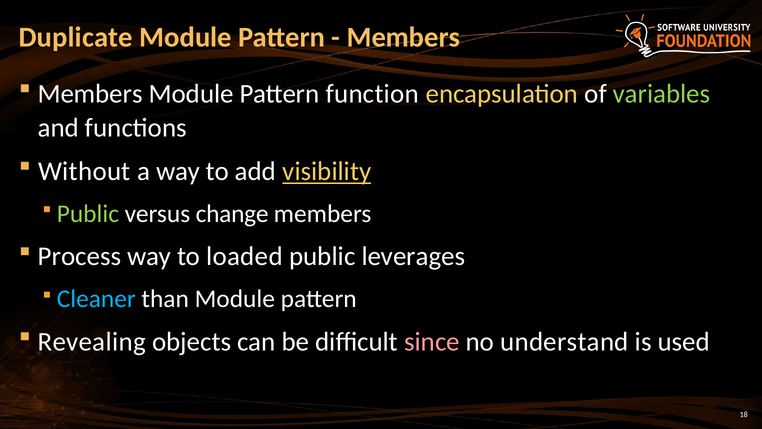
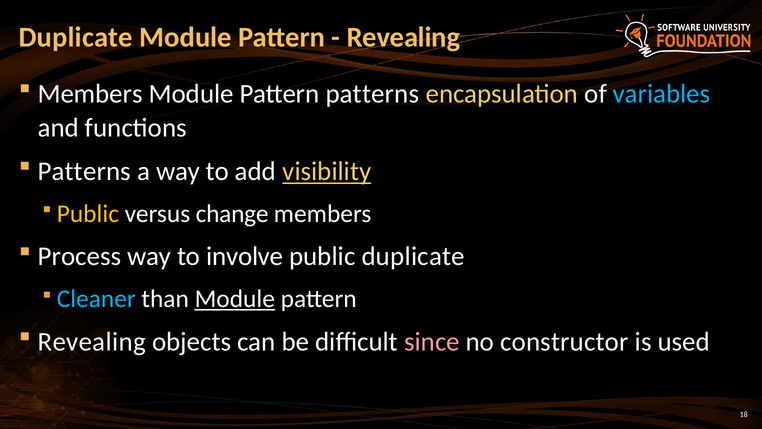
Members at (403, 37): Members -> Revealing
Pattern function: function -> patterns
variables colour: light green -> light blue
Without at (84, 171): Without -> Patterns
Public at (88, 214) colour: light green -> yellow
loaded: loaded -> involve
public leverages: leverages -> duplicate
Module at (235, 299) underline: none -> present
understand: understand -> constructor
